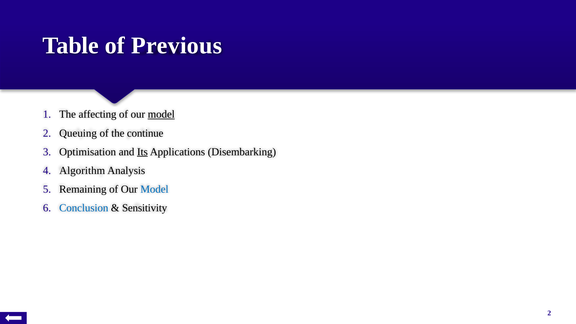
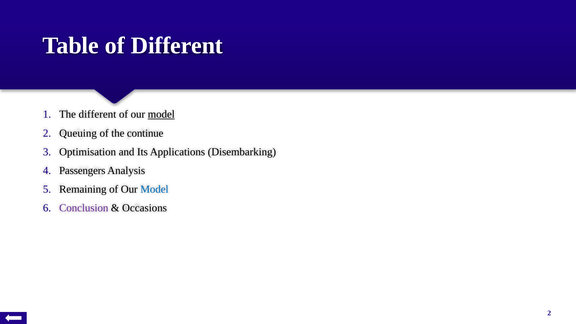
of Previous: Previous -> Different
The affecting: affecting -> different
Its underline: present -> none
Algorithm: Algorithm -> Passengers
Conclusion colour: blue -> purple
Sensitivity: Sensitivity -> Occasions
